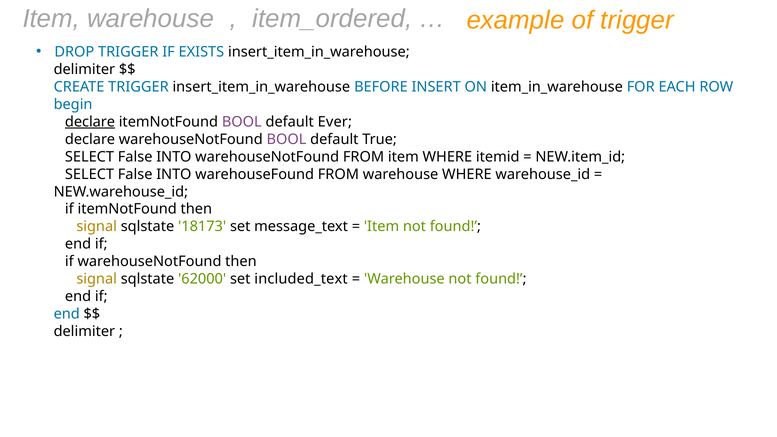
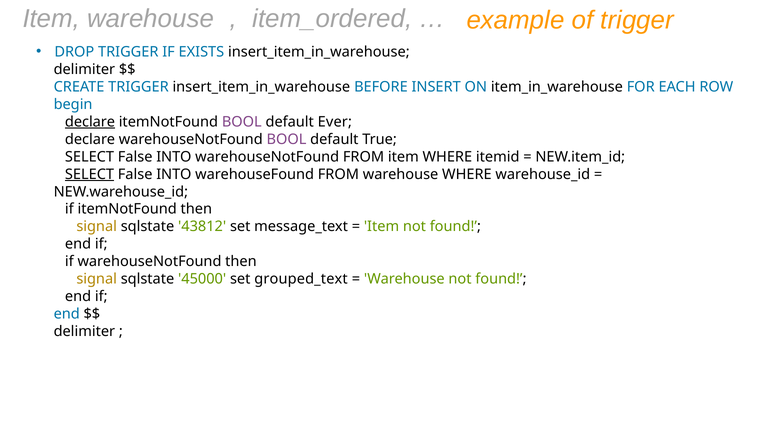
SELECT at (90, 174) underline: none -> present
18173: 18173 -> 43812
62000: 62000 -> 45000
included_text: included_text -> grouped_text
